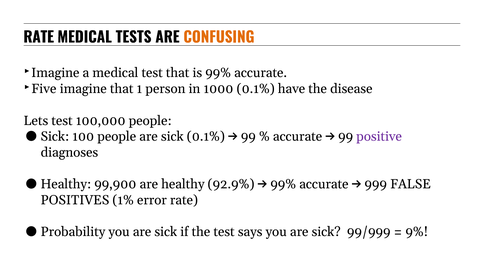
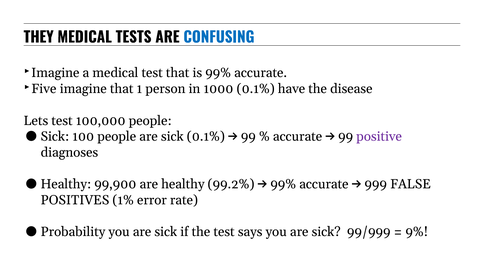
RATE at (39, 38): RATE -> THEY
CONFUSING colour: orange -> blue
92.9%: 92.9% -> 99.2%
